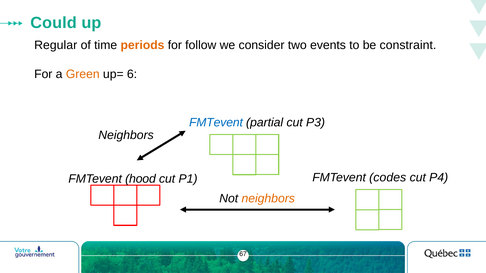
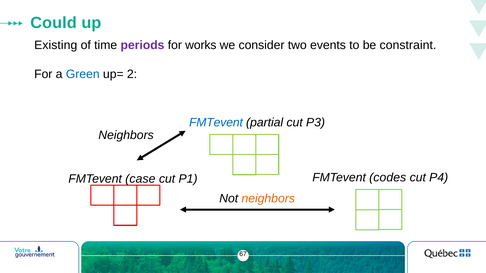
Regular: Regular -> Existing
periods colour: orange -> purple
follow: follow -> works
Green colour: orange -> blue
6: 6 -> 2
hood: hood -> case
